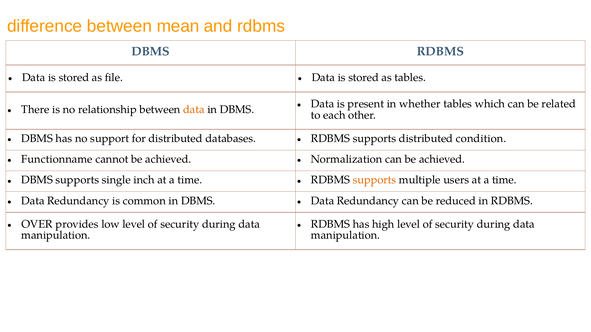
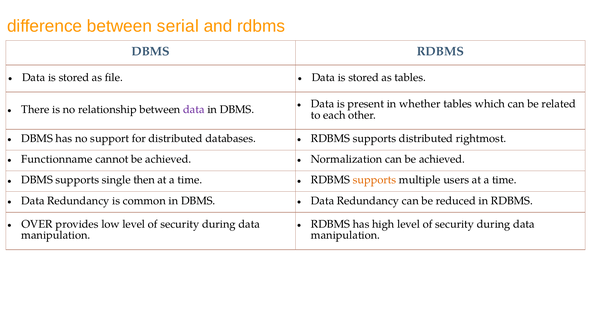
mean: mean -> serial
data at (194, 110) colour: orange -> purple
condition: condition -> rightmost
inch: inch -> then
